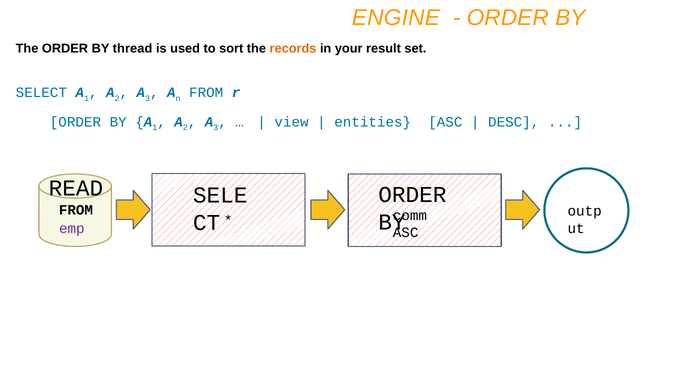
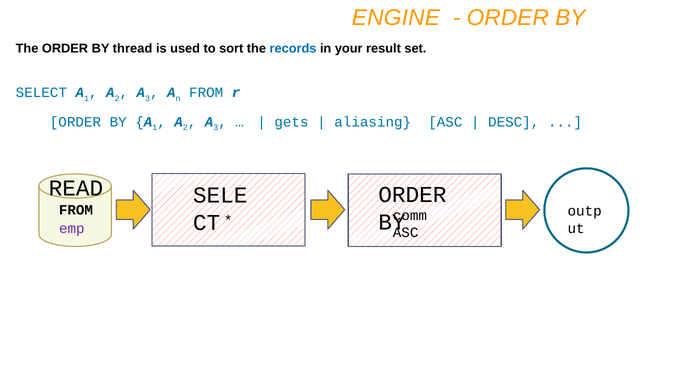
records colour: orange -> blue
view: view -> gets
entities: entities -> aliasing
